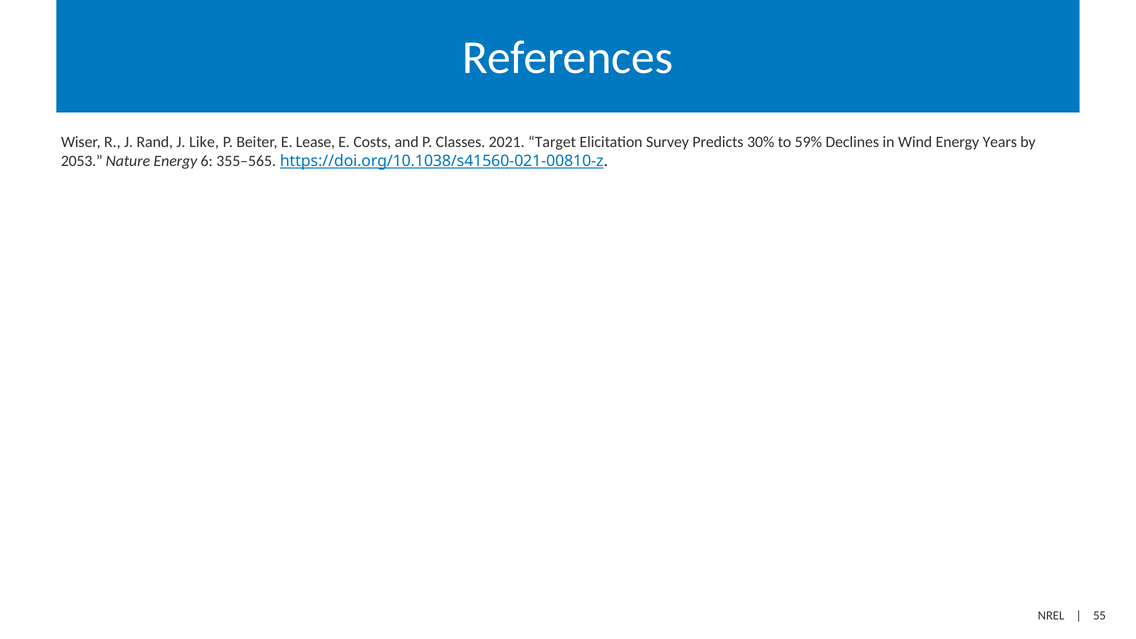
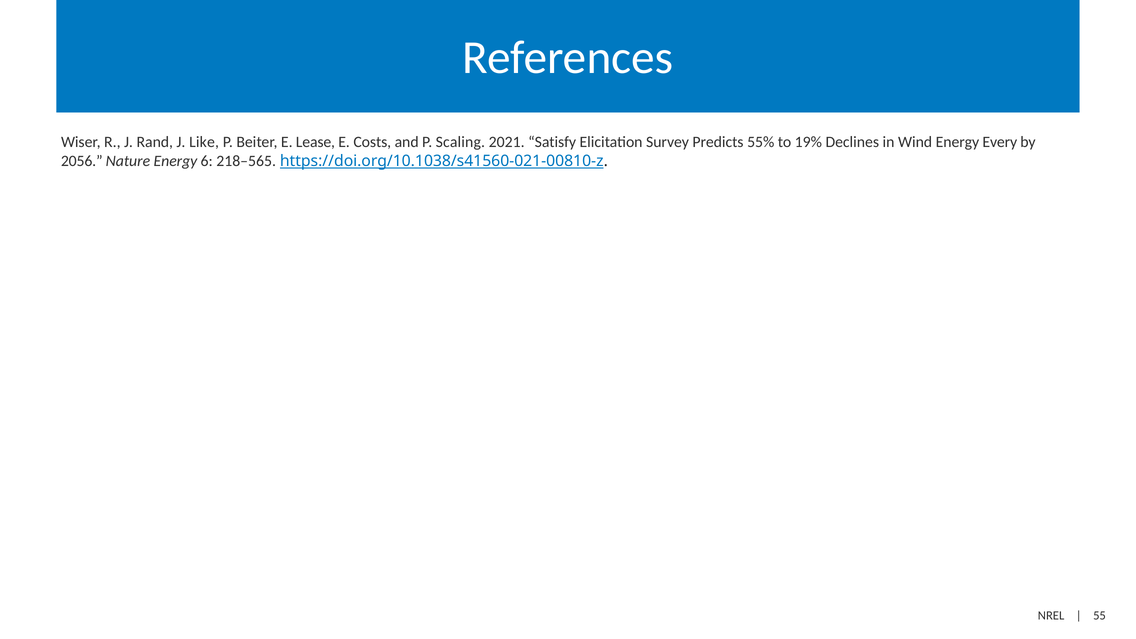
Classes: Classes -> Scaling
Target: Target -> Satisfy
30%: 30% -> 55%
59%: 59% -> 19%
Years: Years -> Every
2053: 2053 -> 2056
355–565: 355–565 -> 218–565
